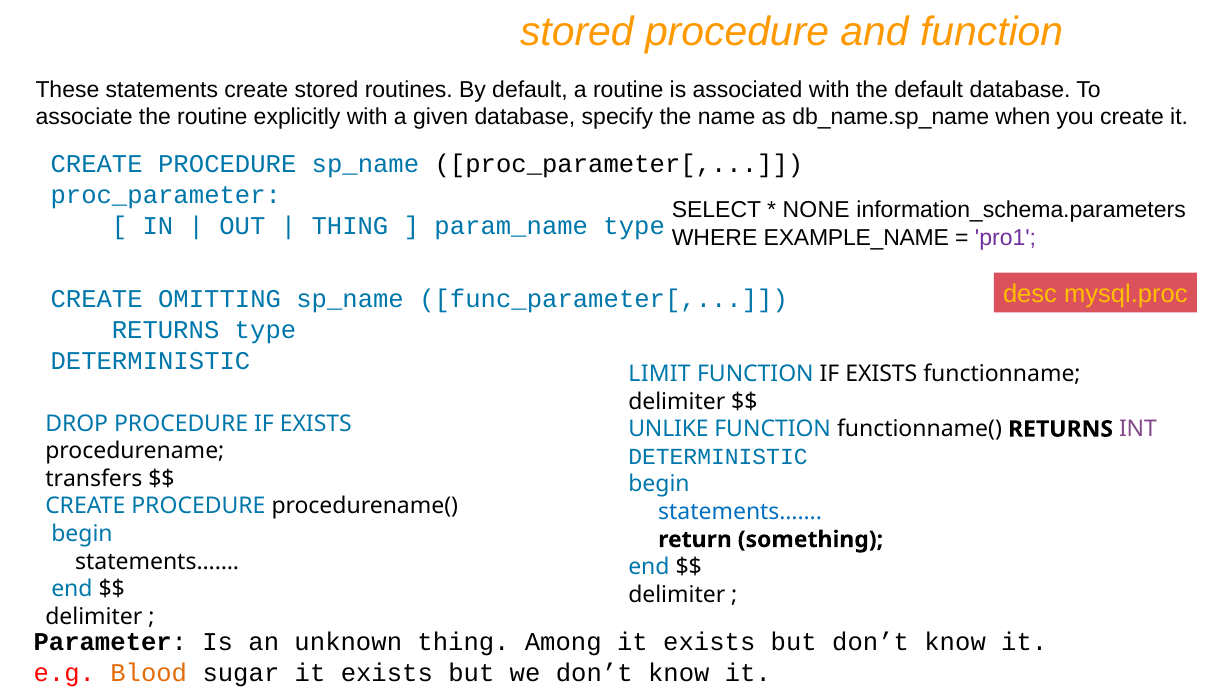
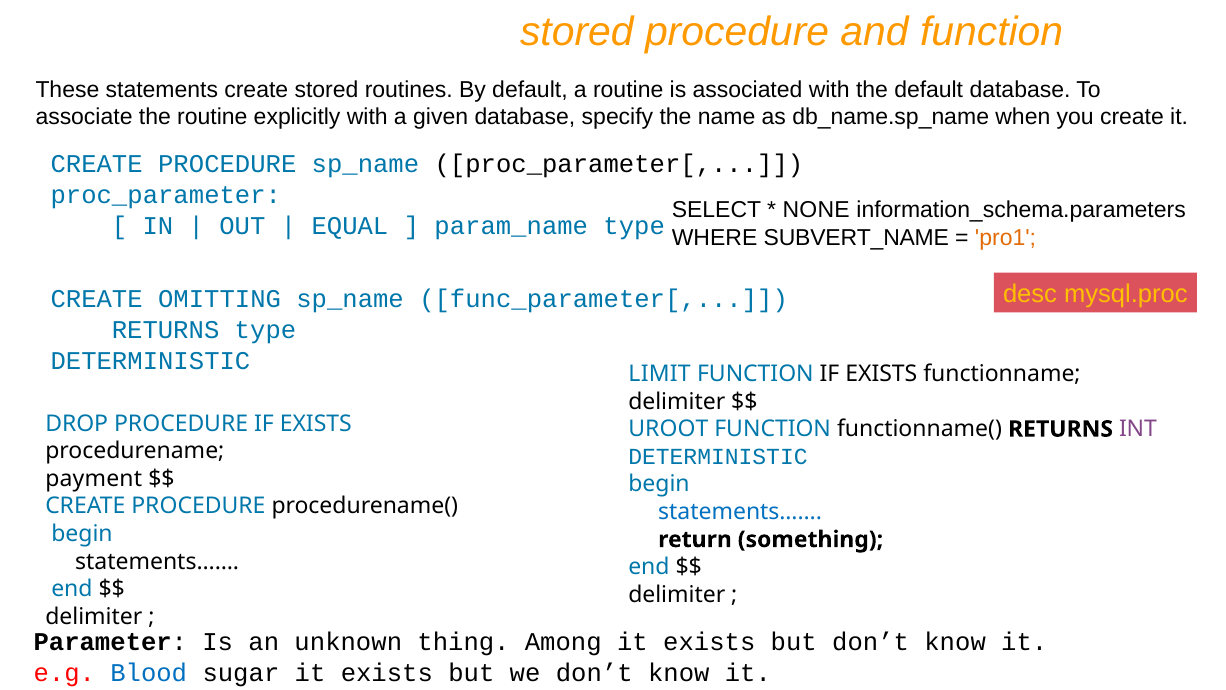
THING at (350, 226): THING -> EQUAL
EXAMPLE_NAME: EXAMPLE_NAME -> SUBVERT_NAME
pro1 colour: purple -> orange
UNLIKE: UNLIKE -> UROOT
transfers: transfers -> payment
Blood colour: orange -> blue
